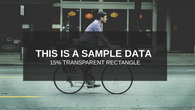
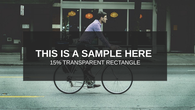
DATA: DATA -> HERE
